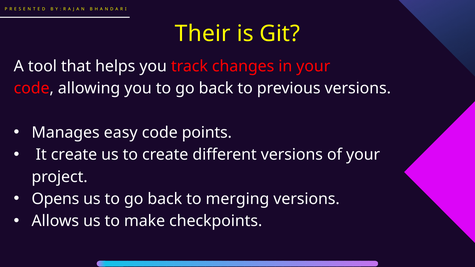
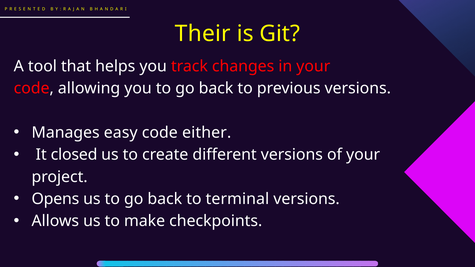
points: points -> either
It create: create -> closed
merging: merging -> terminal
